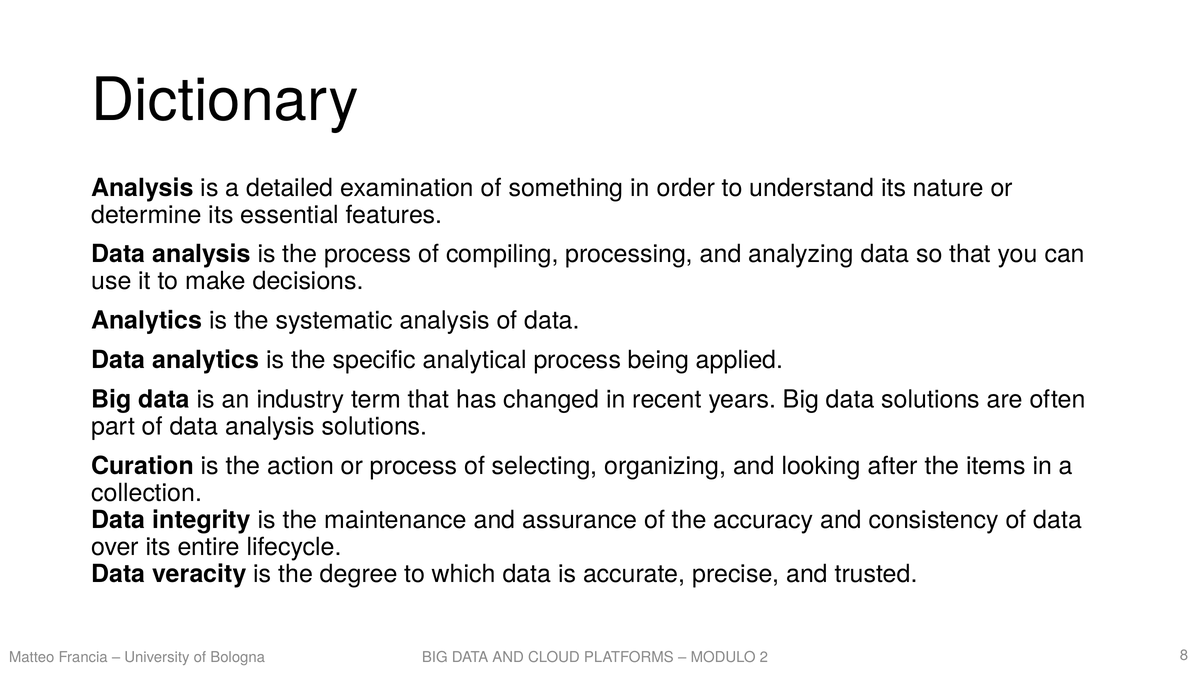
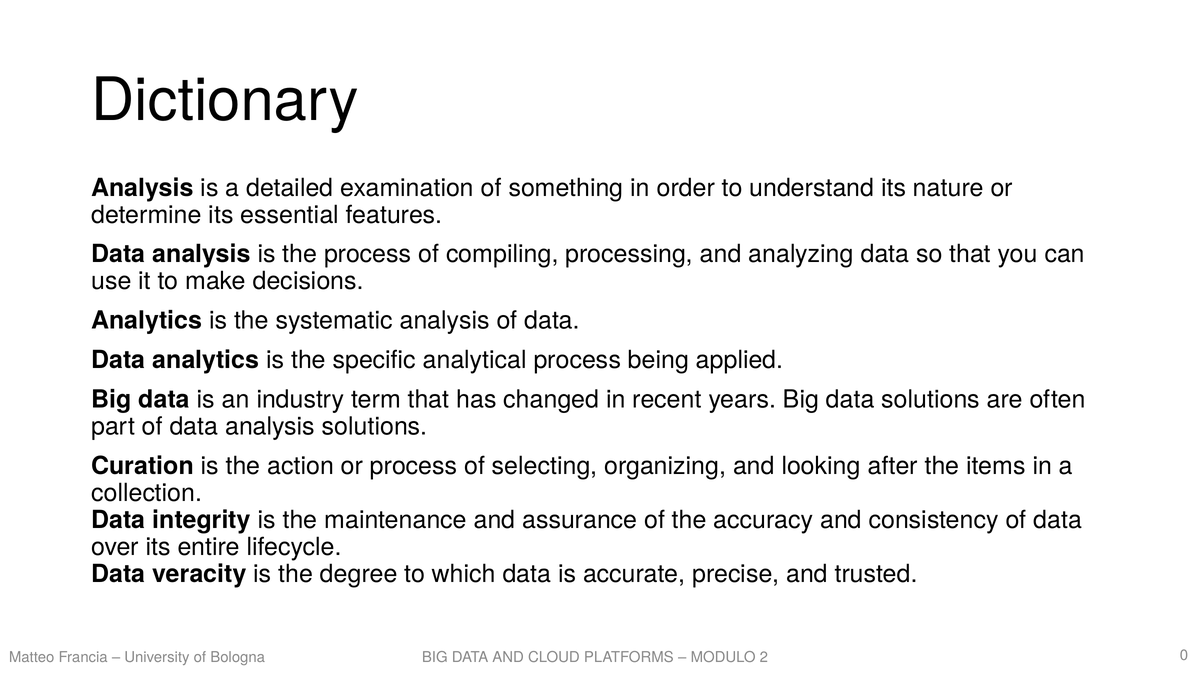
8: 8 -> 0
